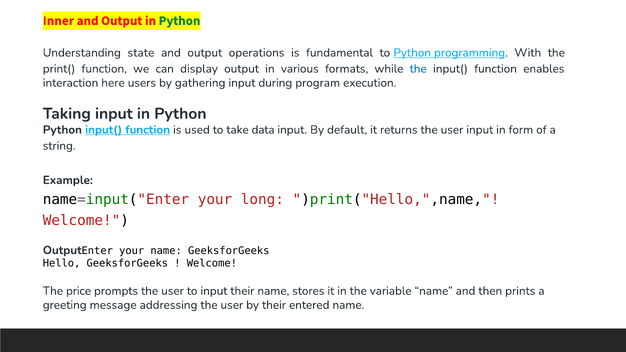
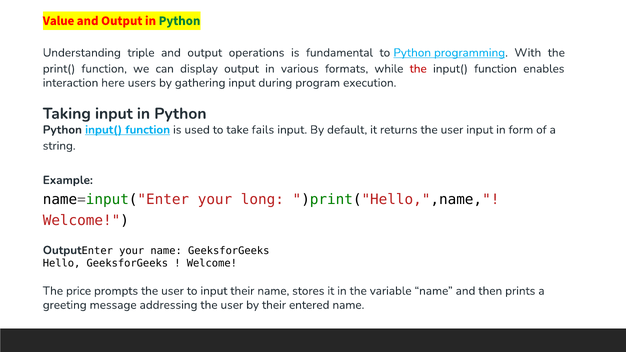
Inner: Inner -> Value
state: state -> triple
the at (418, 69) colour: blue -> red
data: data -> fails
